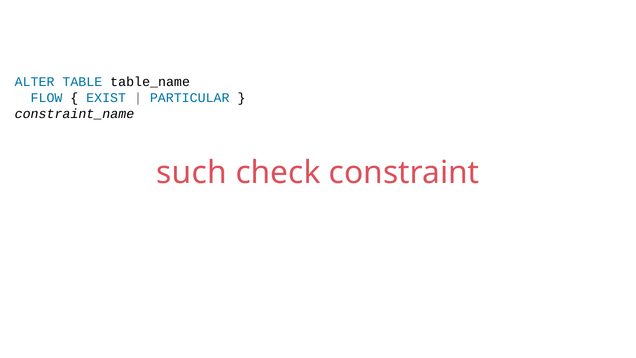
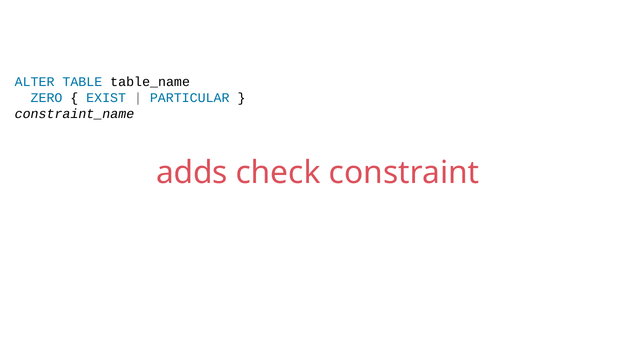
FLOW: FLOW -> ZERO
such: such -> adds
